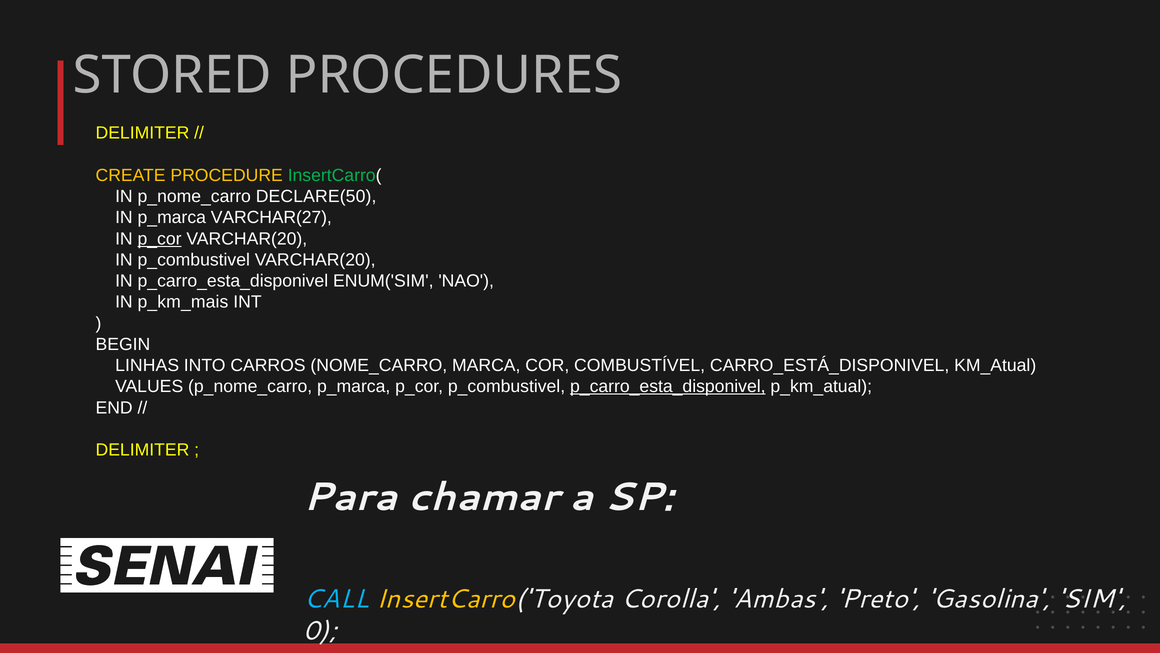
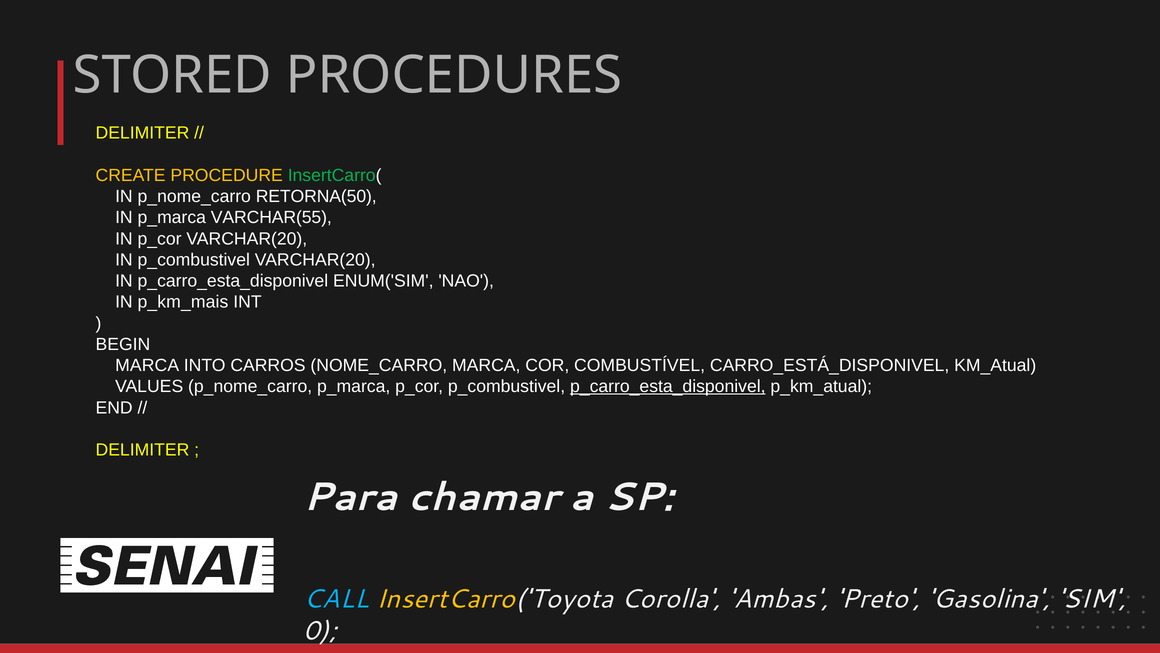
DECLARE(50: DECLARE(50 -> RETORNA(50
VARCHAR(27: VARCHAR(27 -> VARCHAR(55
p_cor at (160, 239) underline: present -> none
LINHAS at (147, 365): LINHAS -> MARCA
